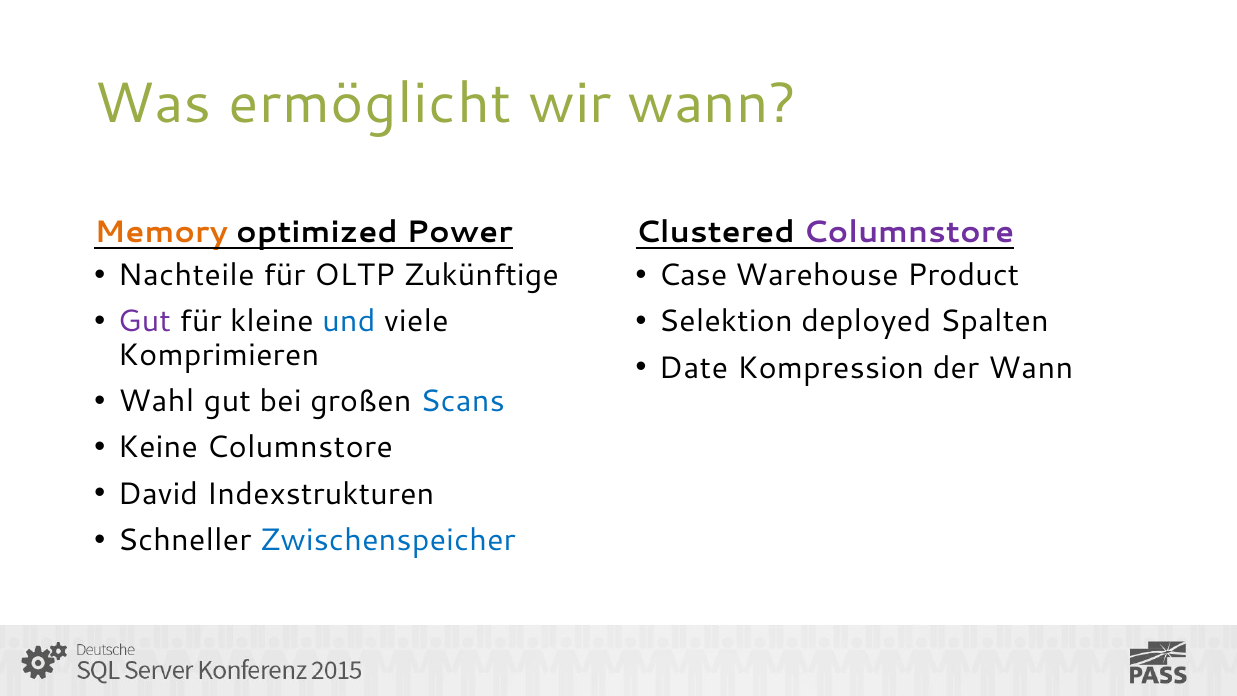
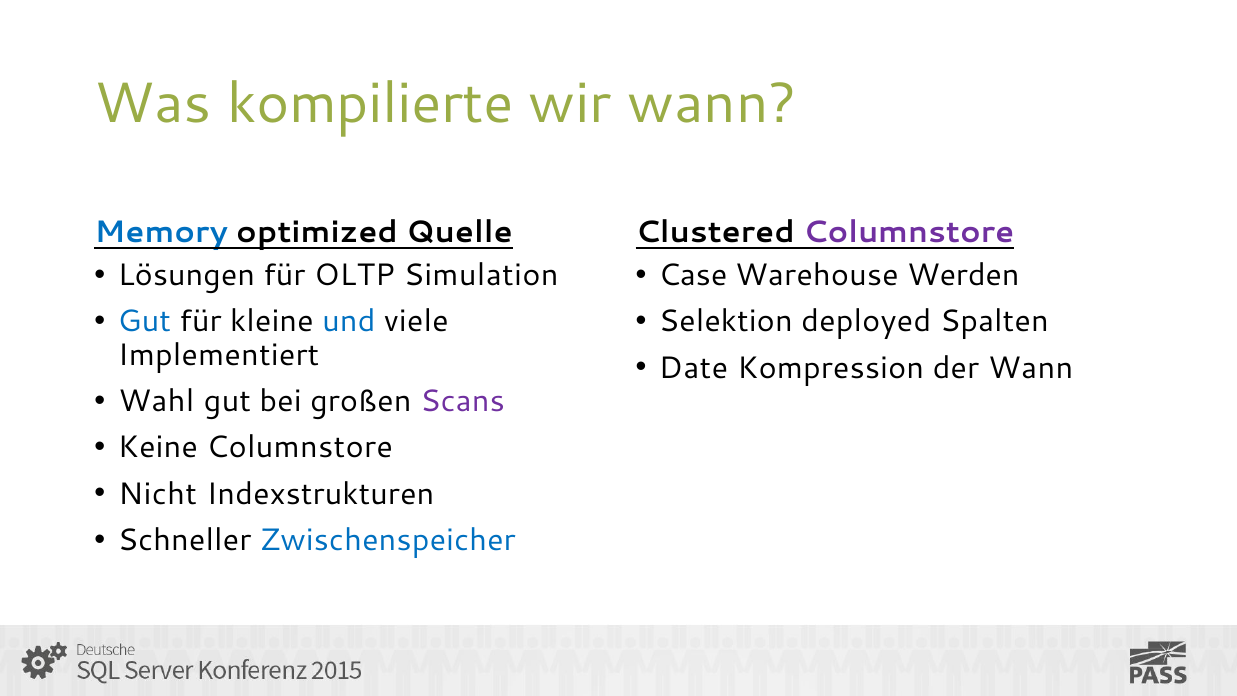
ermöglicht: ermöglicht -> kompilierte
Memory colour: orange -> blue
Power: Power -> Quelle
Nachteile: Nachteile -> Lösungen
Zukünftige: Zukünftige -> Simulation
Product: Product -> Werden
Gut at (144, 322) colour: purple -> blue
Komprimieren: Komprimieren -> Implementiert
Scans colour: blue -> purple
David: David -> Nicht
